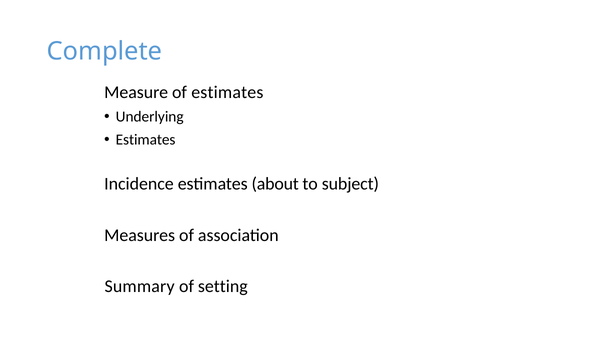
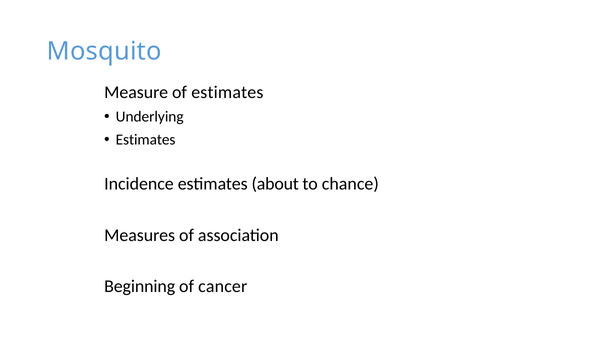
Complete: Complete -> Mosquito
subject: subject -> chance
Summary: Summary -> Beginning
setting: setting -> cancer
